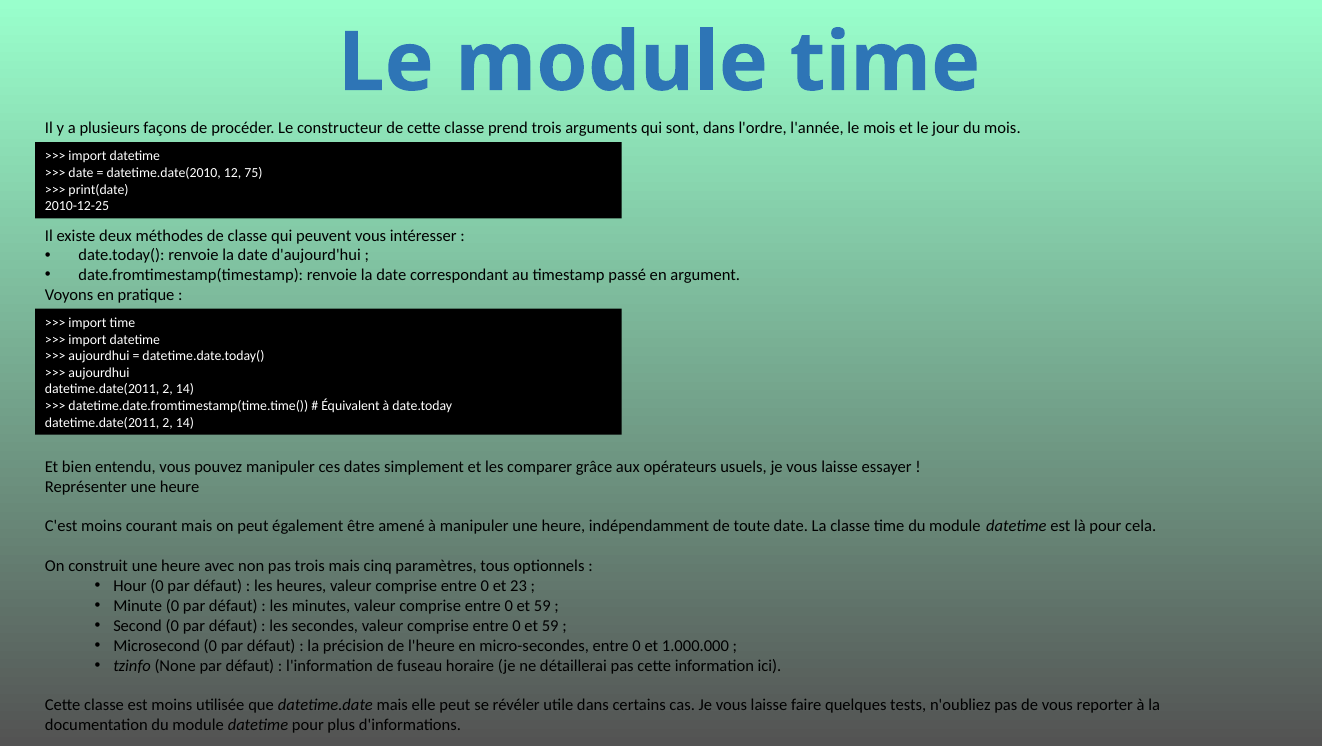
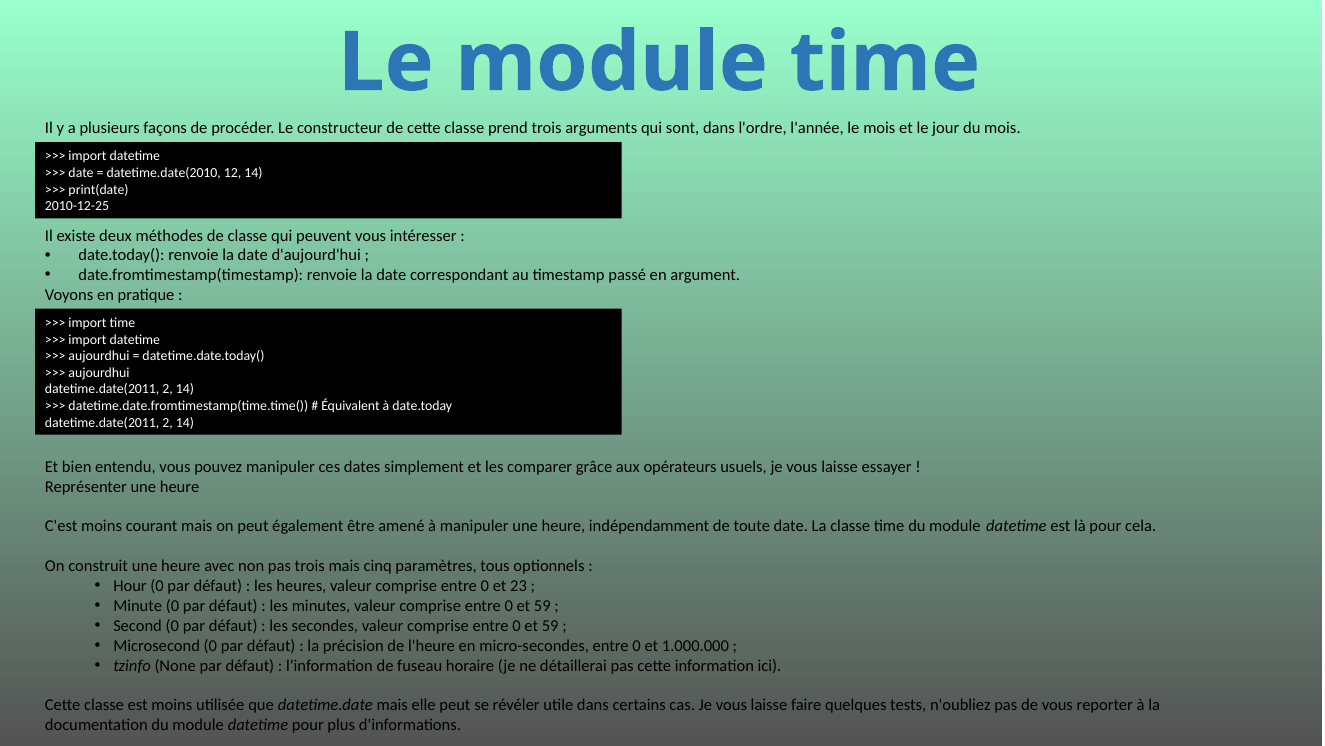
12 75: 75 -> 14
